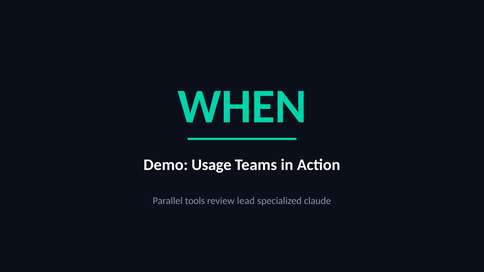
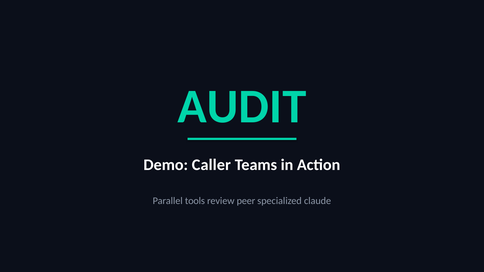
WHEN: WHEN -> AUDIT
Usage: Usage -> Caller
lead: lead -> peer
